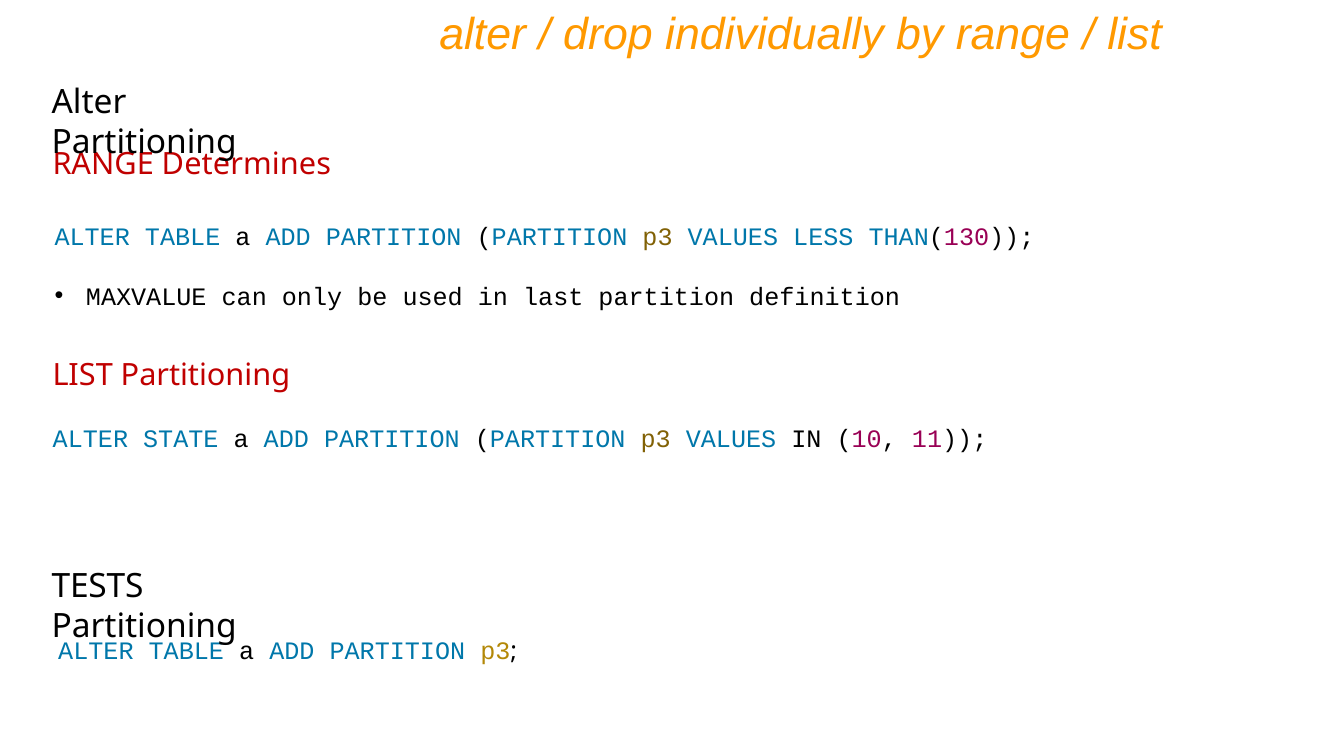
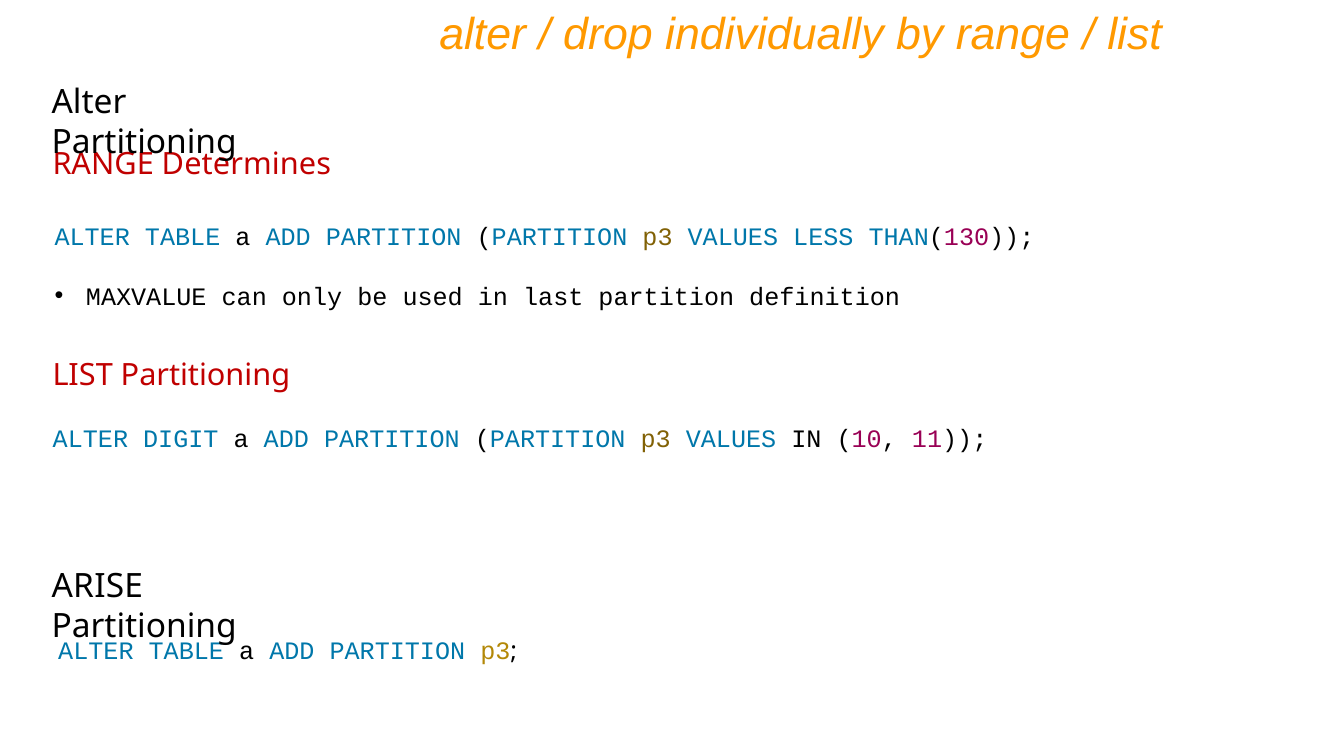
STATE: STATE -> DIGIT
TESTS: TESTS -> ARISE
